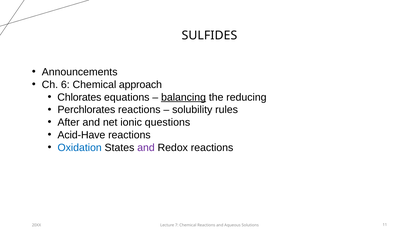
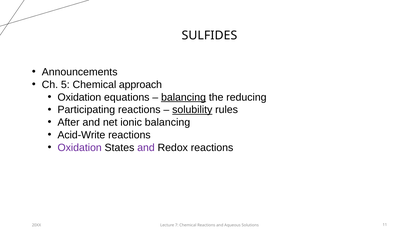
6: 6 -> 5
Chlorates at (79, 97): Chlorates -> Oxidation
Perchlorates: Perchlorates -> Participating
solubility underline: none -> present
ionic questions: questions -> balancing
Acid-Have: Acid-Have -> Acid-Write
Oxidation at (80, 147) colour: blue -> purple
